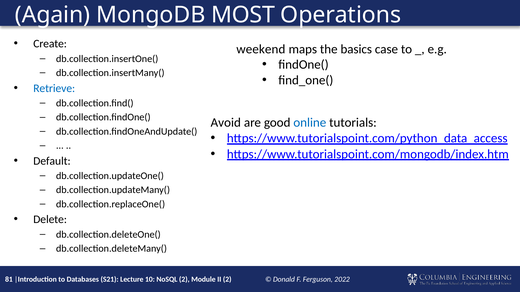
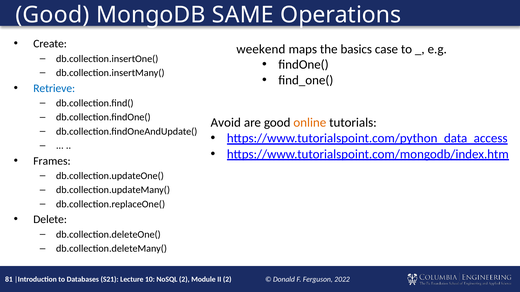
Again at (53, 15): Again -> Good
MOST: MOST -> SAME
online colour: blue -> orange
Default: Default -> Frames
